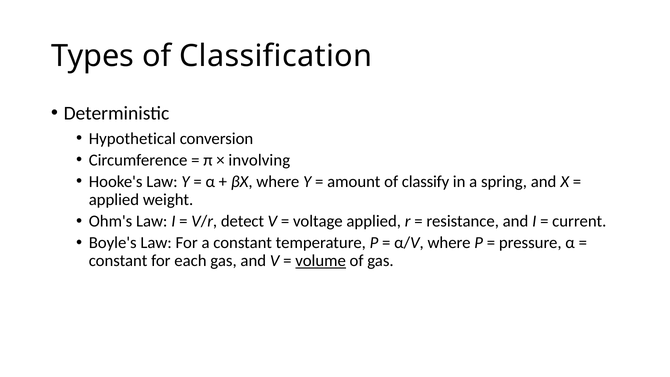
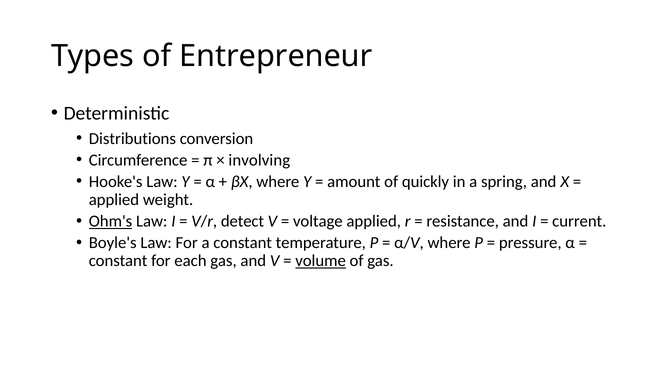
Classification: Classification -> Entrepreneur
Hypothetical: Hypothetical -> Distributions
classify: classify -> quickly
Ohm's underline: none -> present
